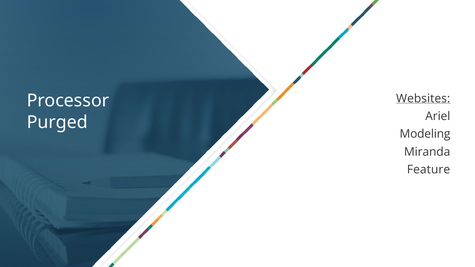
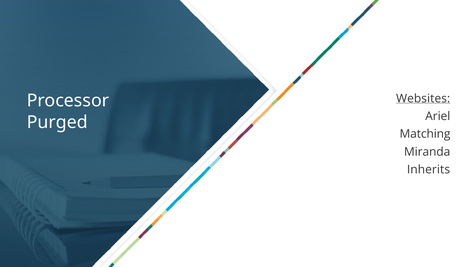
Modeling: Modeling -> Matching
Feature: Feature -> Inherits
